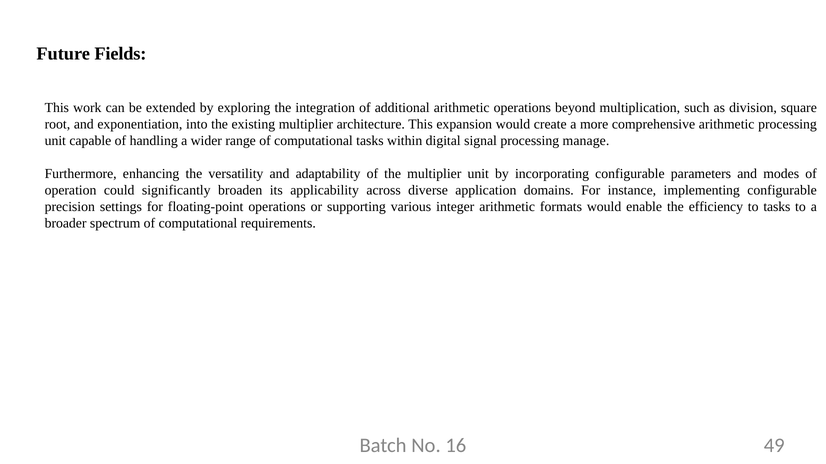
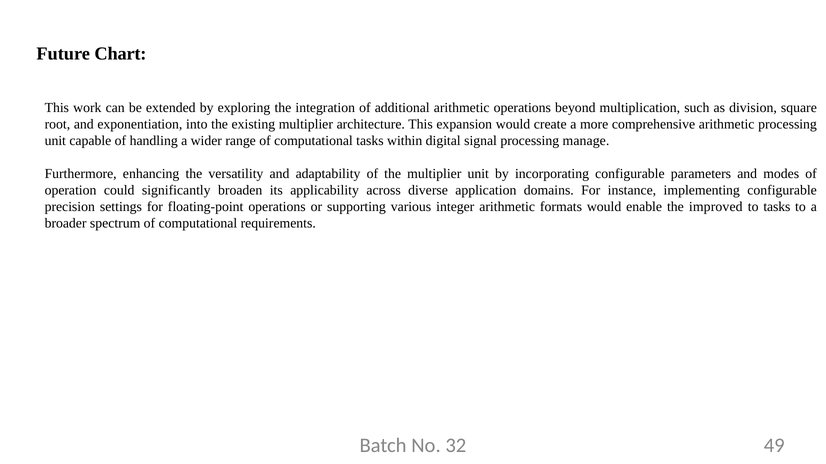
Fields: Fields -> Chart
efficiency: efficiency -> improved
16: 16 -> 32
